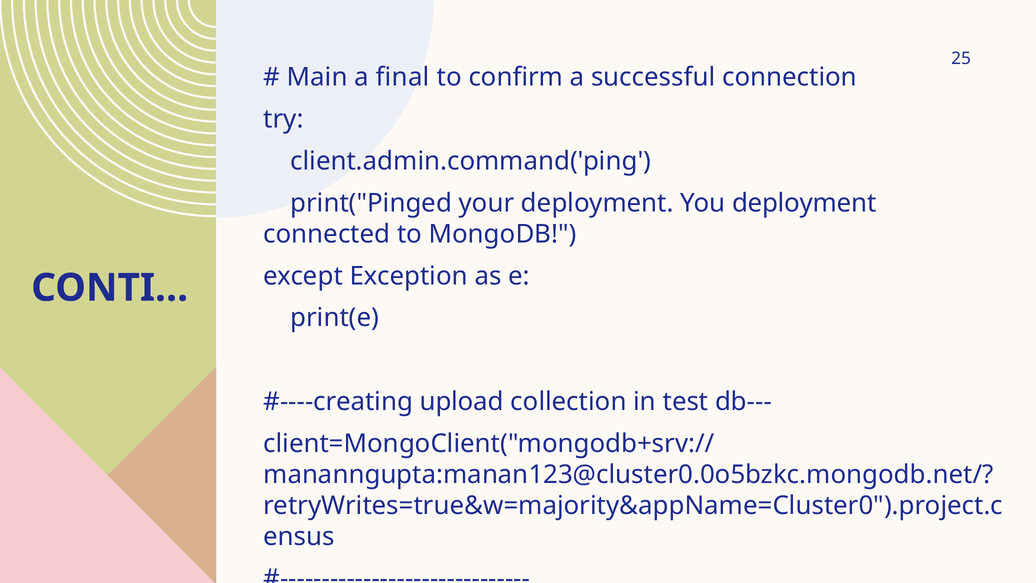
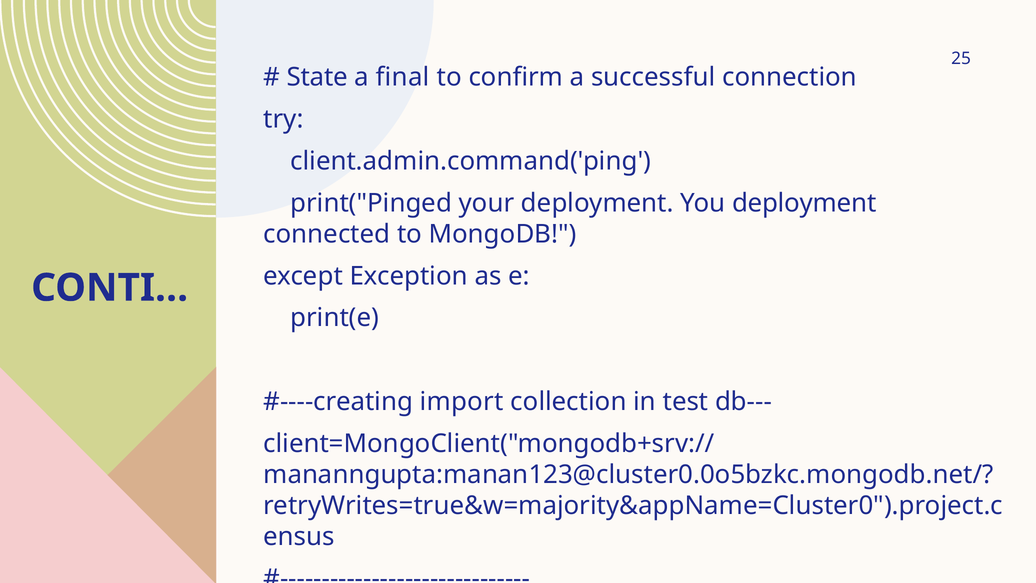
Main: Main -> State
upload: upload -> import
